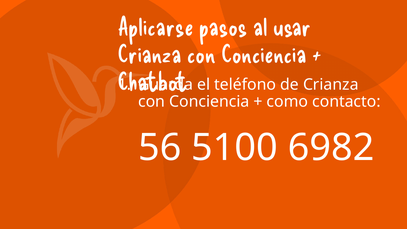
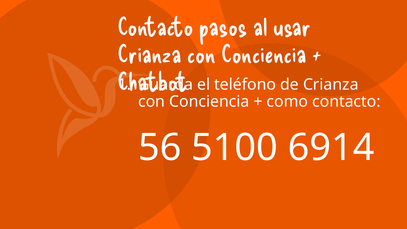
Aplicarse at (156, 27): Aplicarse -> Contacto
6982: 6982 -> 6914
